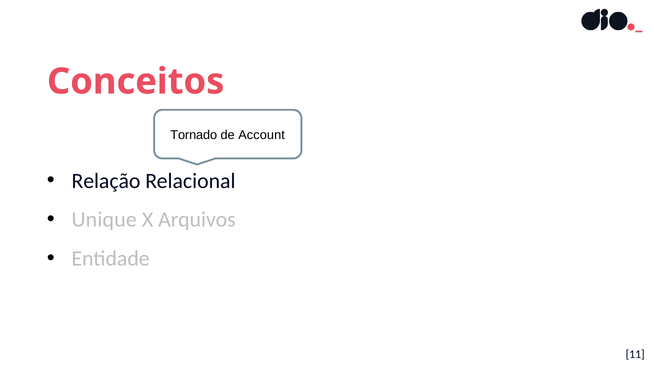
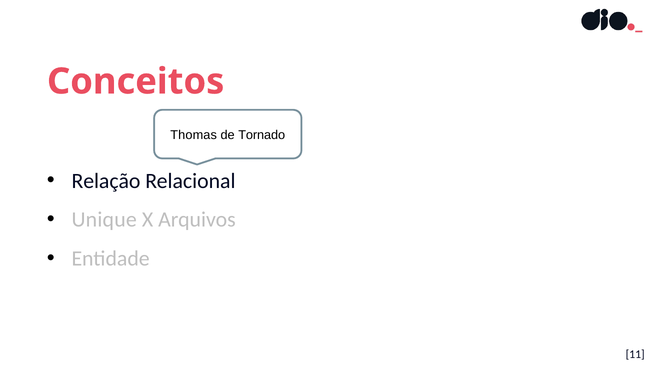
Tornado: Tornado -> Thomas
Account: Account -> Tornado
